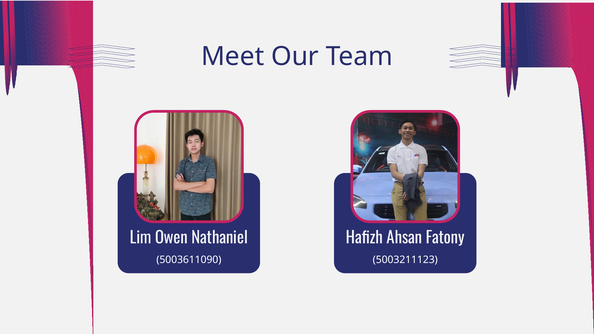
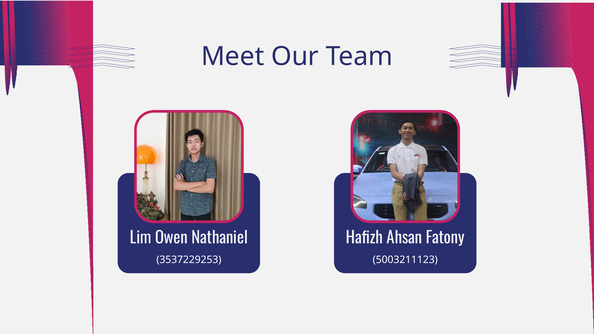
5003611090: 5003611090 -> 3537229253
